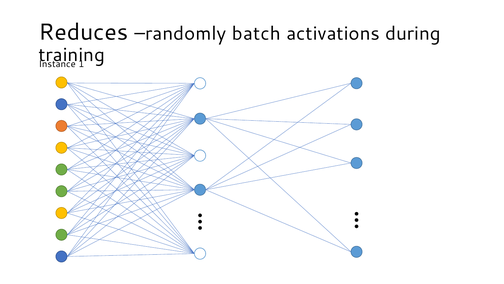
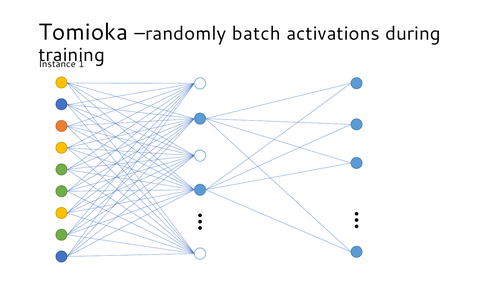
Reduces: Reduces -> Tomioka
